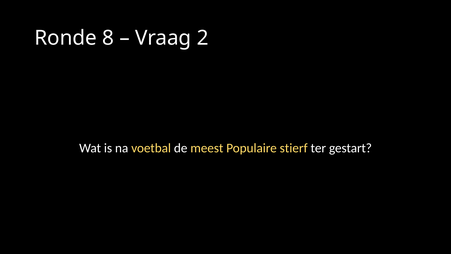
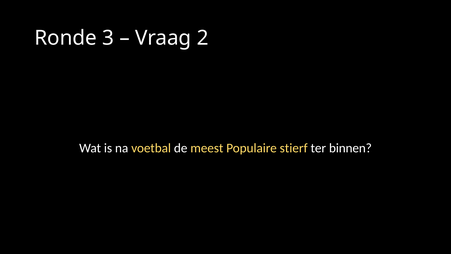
8: 8 -> 3
gestart: gestart -> binnen
